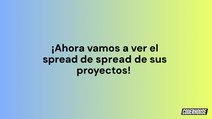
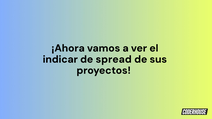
spread at (60, 59): spread -> indicar
